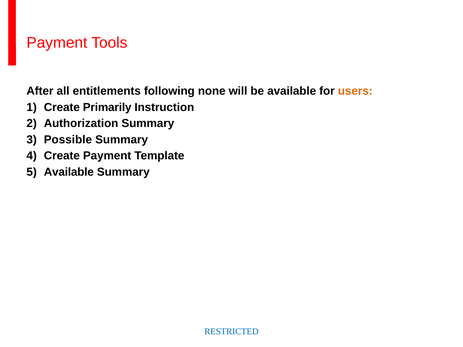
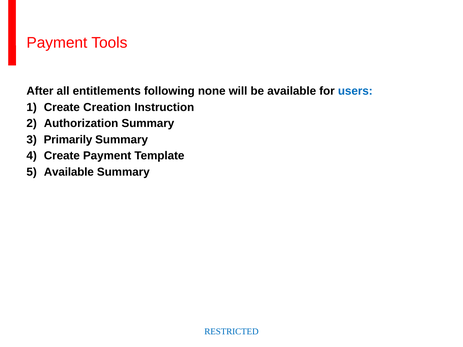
users colour: orange -> blue
Primarily: Primarily -> Creation
Possible: Possible -> Primarily
